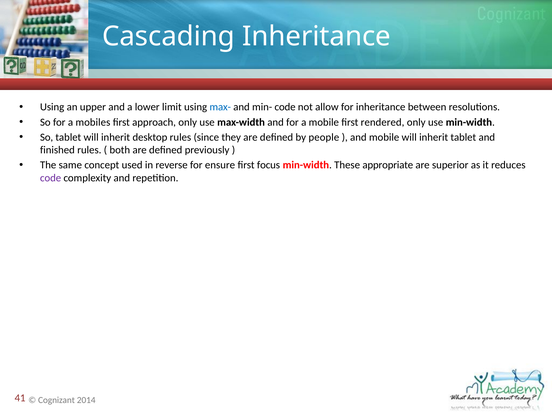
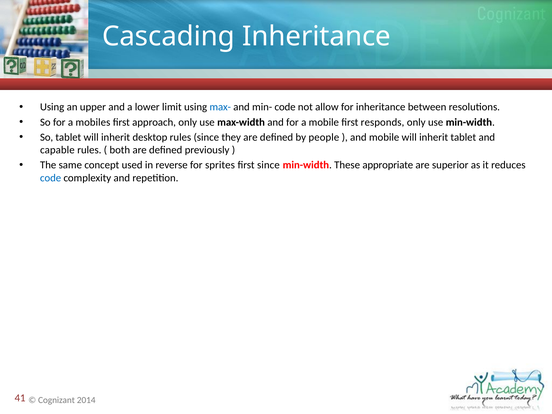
rendered: rendered -> responds
finished: finished -> capable
ensure: ensure -> sprites
first focus: focus -> since
code at (51, 178) colour: purple -> blue
